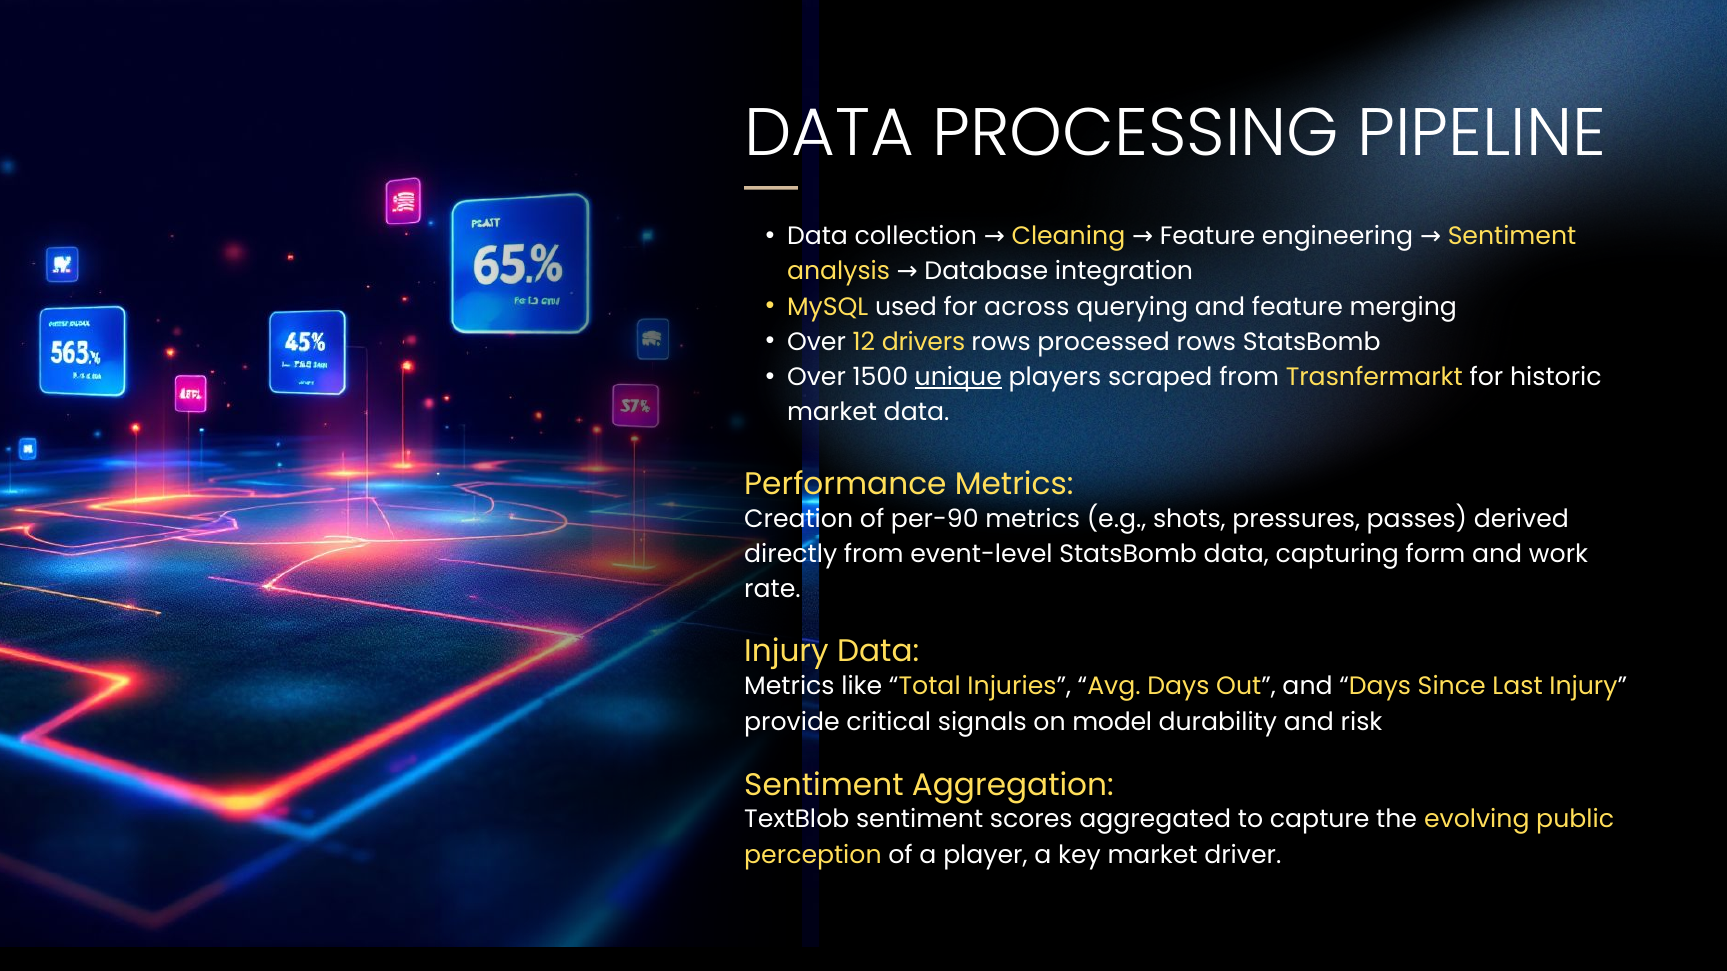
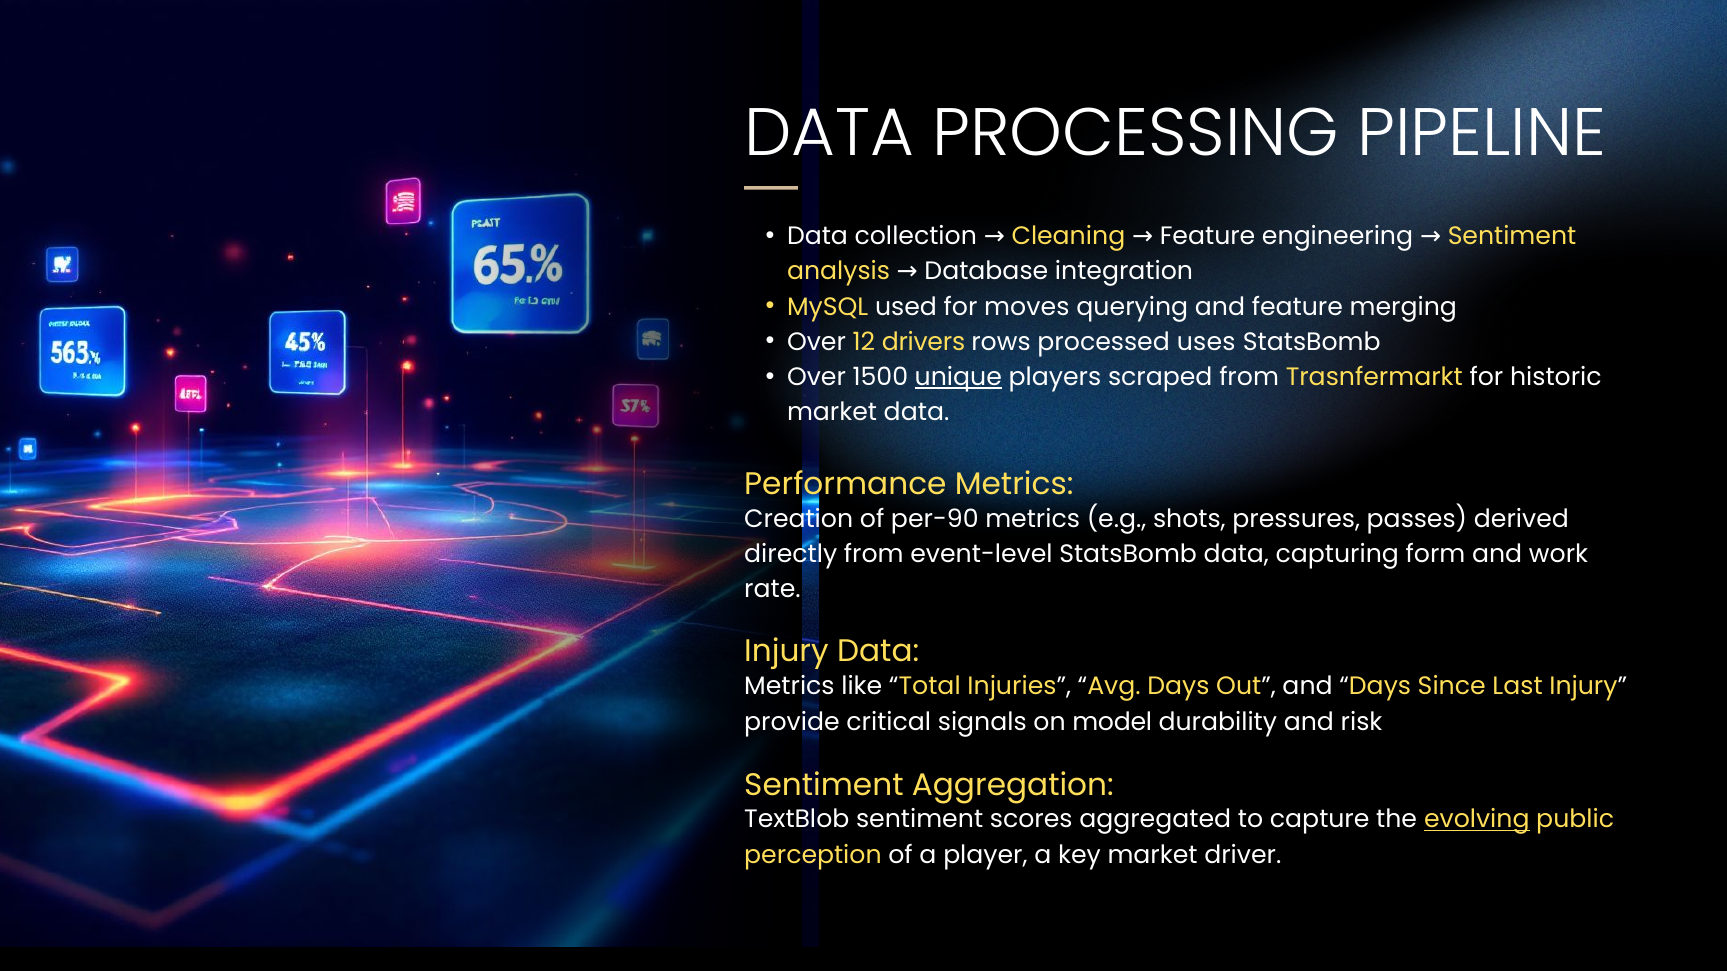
across: across -> moves
processed rows: rows -> uses
evolving underline: none -> present
